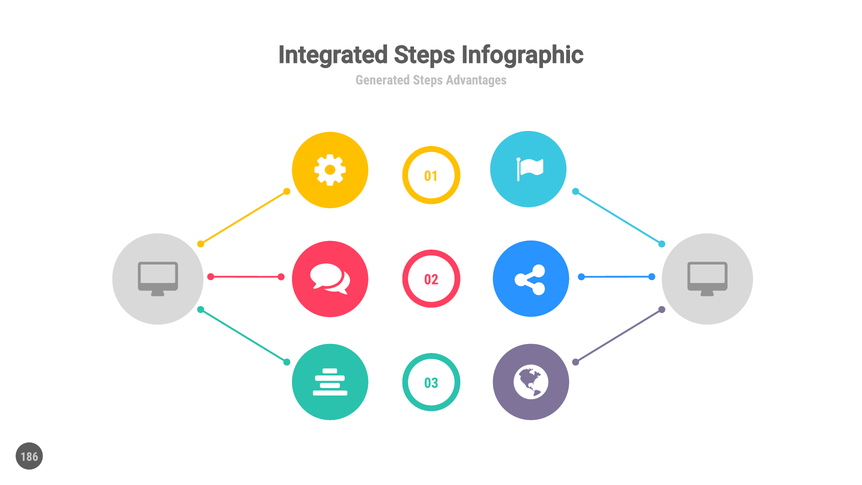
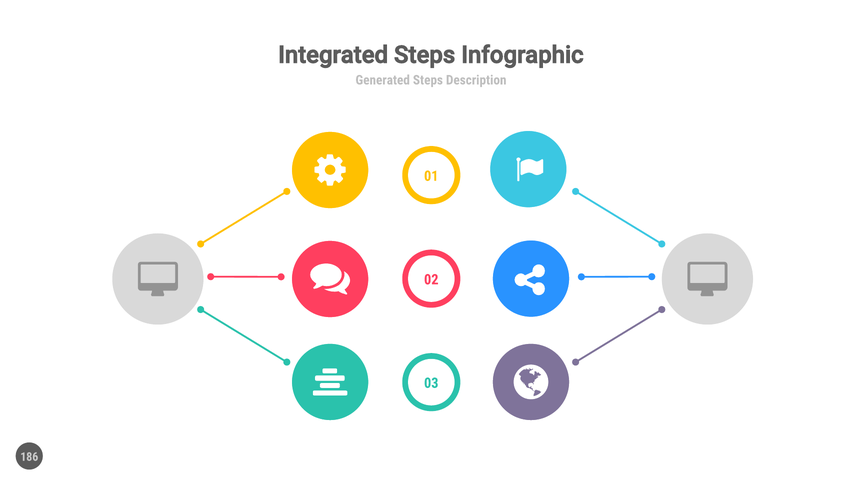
Advantages: Advantages -> Description
